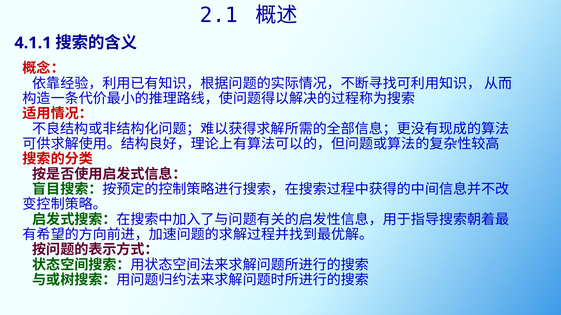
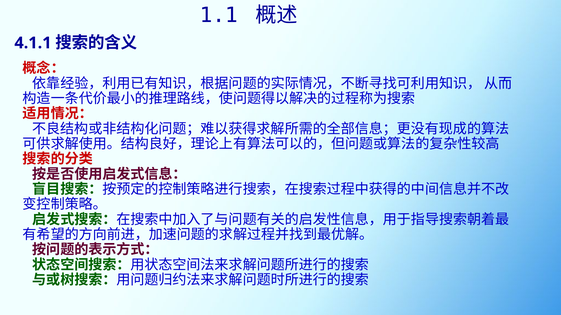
2.1: 2.1 -> 1.1
